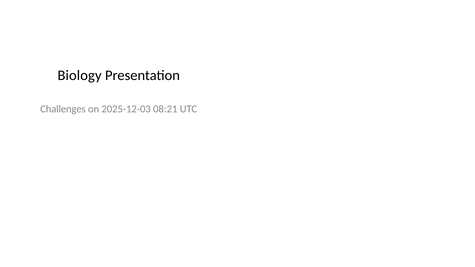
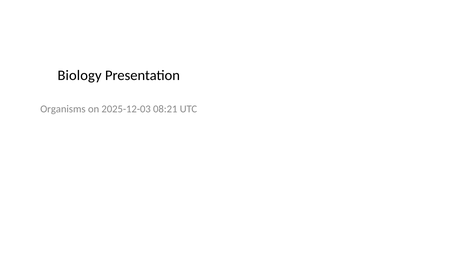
Challenges: Challenges -> Organisms
